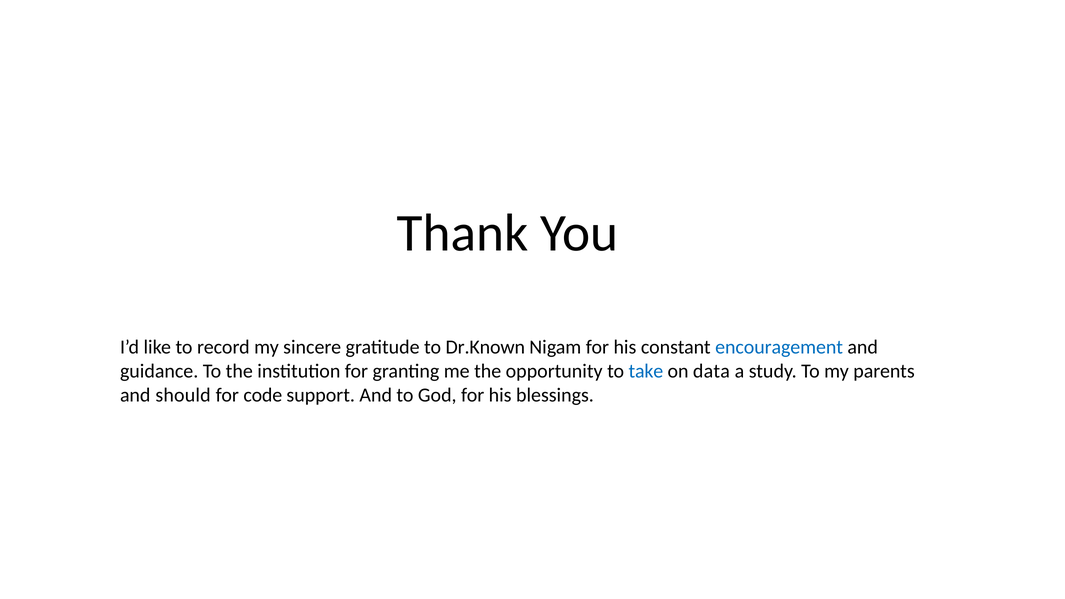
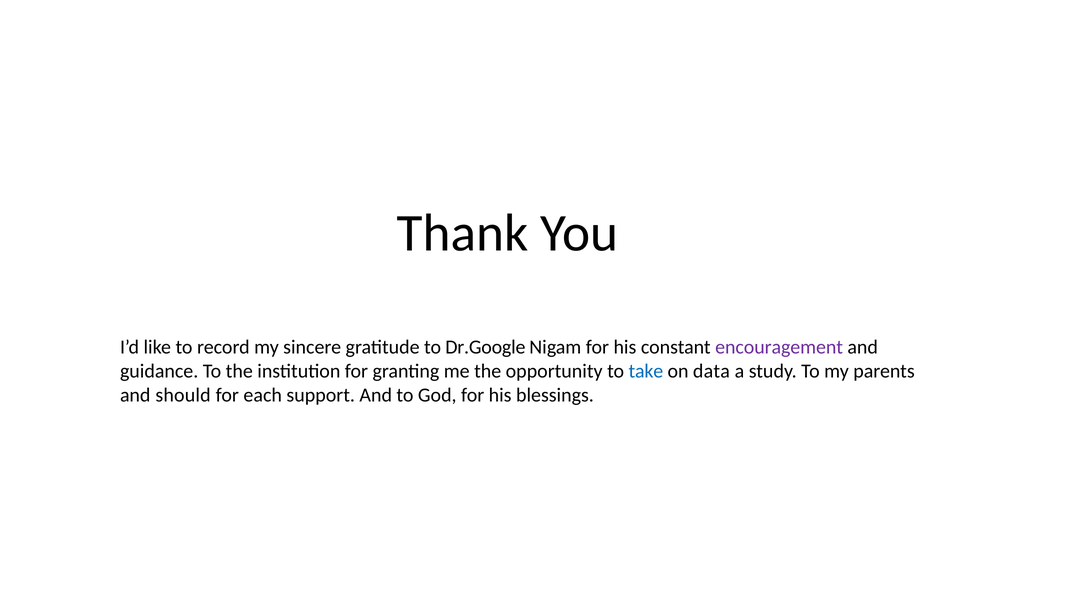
Dr.Known: Dr.Known -> Dr.Google
encouragement colour: blue -> purple
code: code -> each
